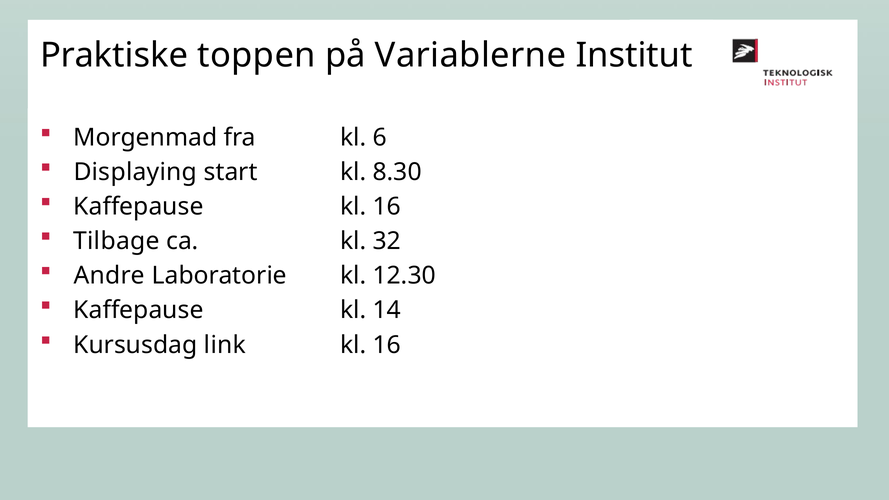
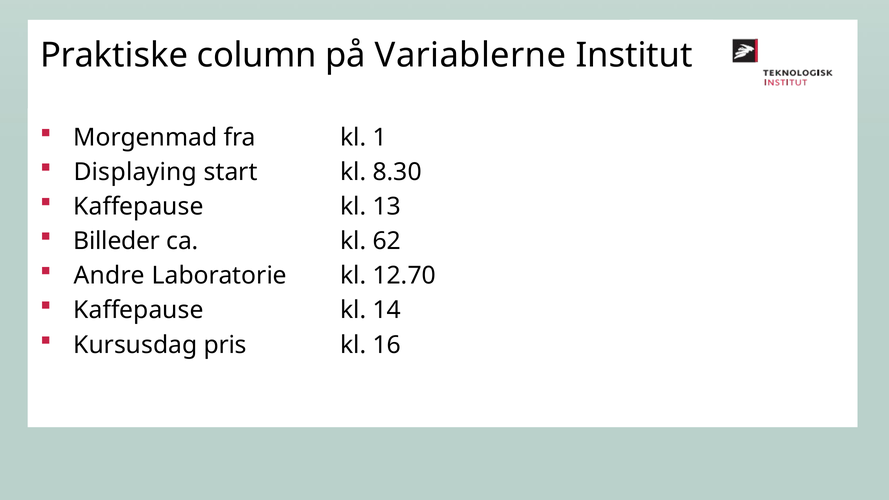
toppen: toppen -> column
6: 6 -> 1
Kaffepause kl 16: 16 -> 13
Tilbage: Tilbage -> Billeder
32: 32 -> 62
12.30: 12.30 -> 12.70
link: link -> pris
